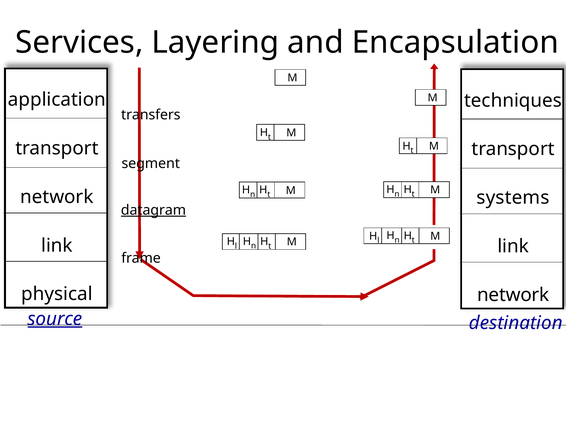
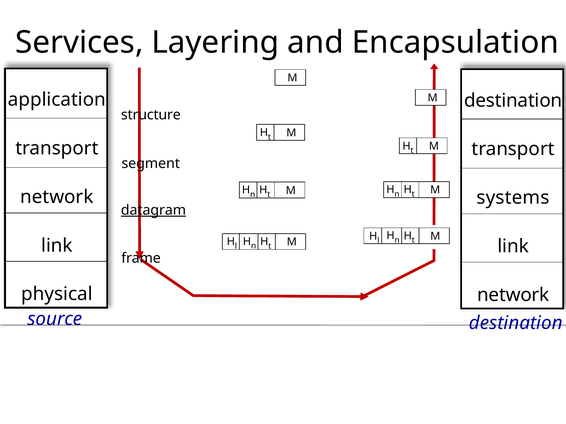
techniques at (513, 101): techniques -> destination
transfers: transfers -> structure
source underline: present -> none
